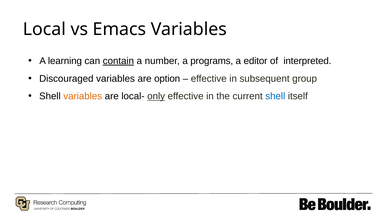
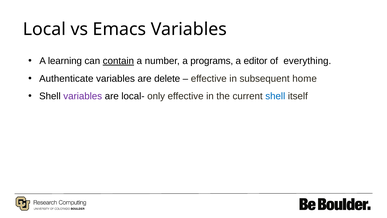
interpreted: interpreted -> everything
Discouraged: Discouraged -> Authenticate
option: option -> delete
group: group -> home
variables at (83, 96) colour: orange -> purple
only underline: present -> none
